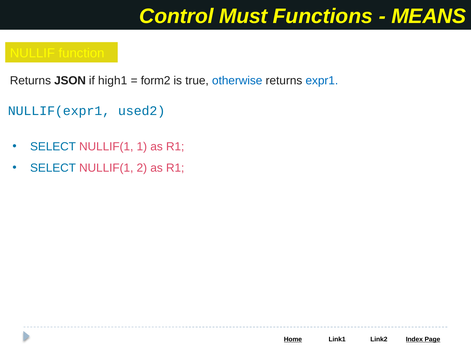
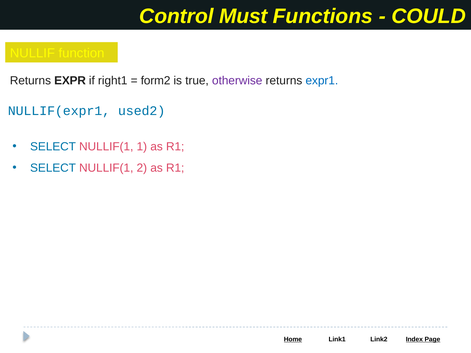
MEANS: MEANS -> COULD
JSON: JSON -> EXPR
high1: high1 -> right1
otherwise colour: blue -> purple
